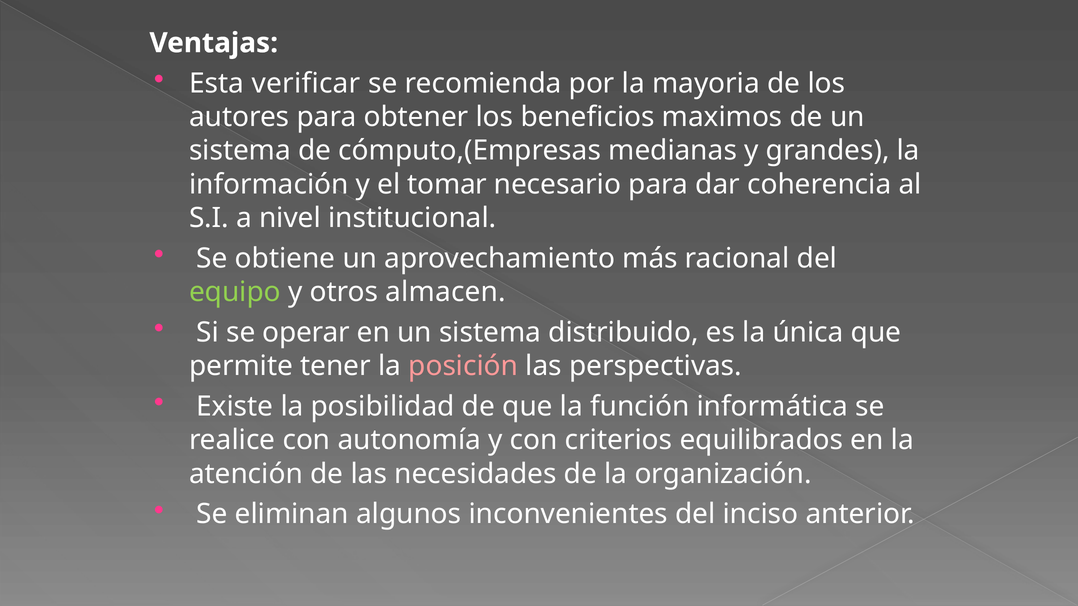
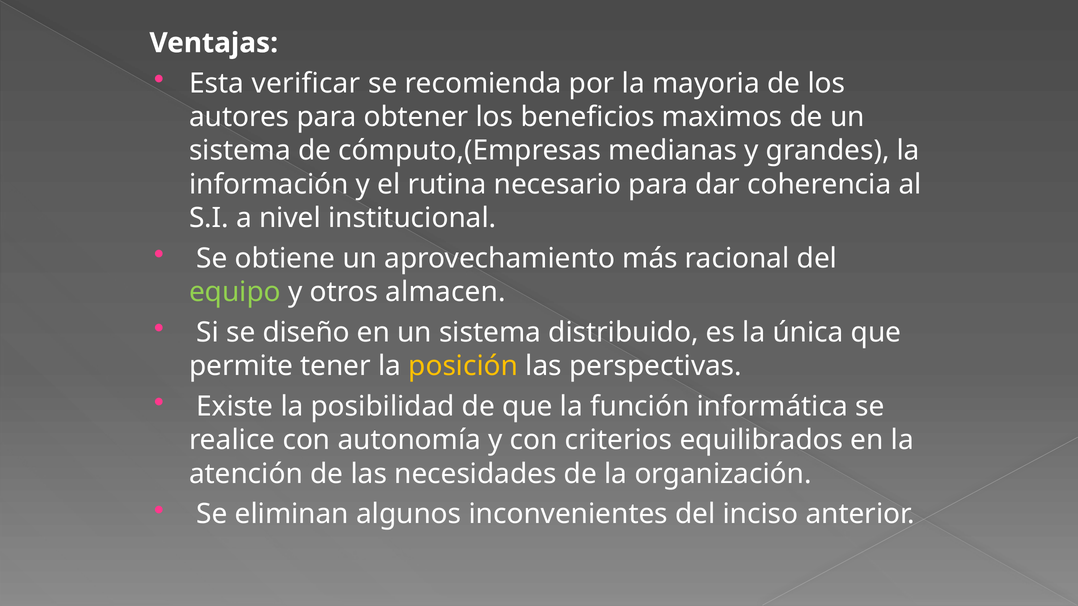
tomar: tomar -> rutina
operar: operar -> diseño
posición colour: pink -> yellow
